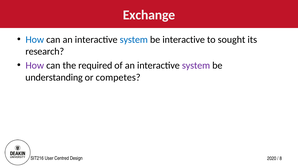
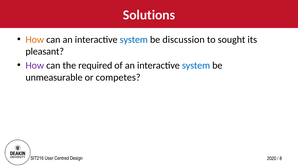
Exchange: Exchange -> Solutions
How at (35, 39) colour: blue -> orange
be interactive: interactive -> discussion
research: research -> pleasant
system at (196, 65) colour: purple -> blue
understanding: understanding -> unmeasurable
